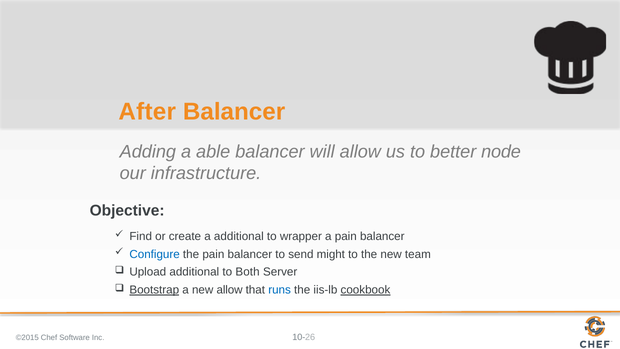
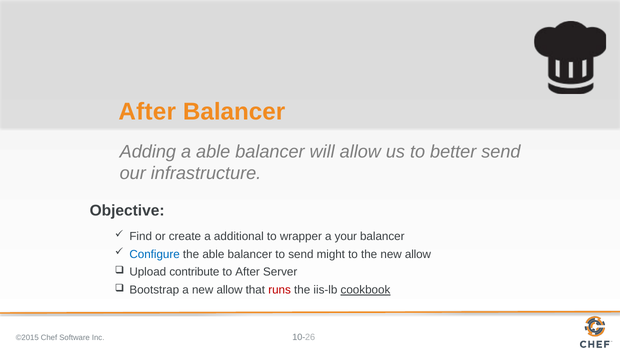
better node: node -> send
a pain: pain -> your
the pain: pain -> able
the new team: team -> allow
Upload additional: additional -> contribute
to Both: Both -> After
Bootstrap underline: present -> none
runs colour: blue -> red
